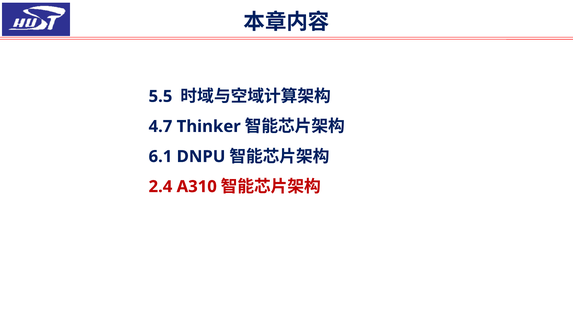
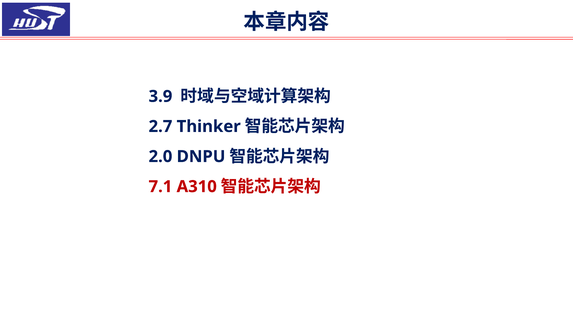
5.5: 5.5 -> 3.9
4.7: 4.7 -> 2.7
6.1: 6.1 -> 2.0
2.4: 2.4 -> 7.1
